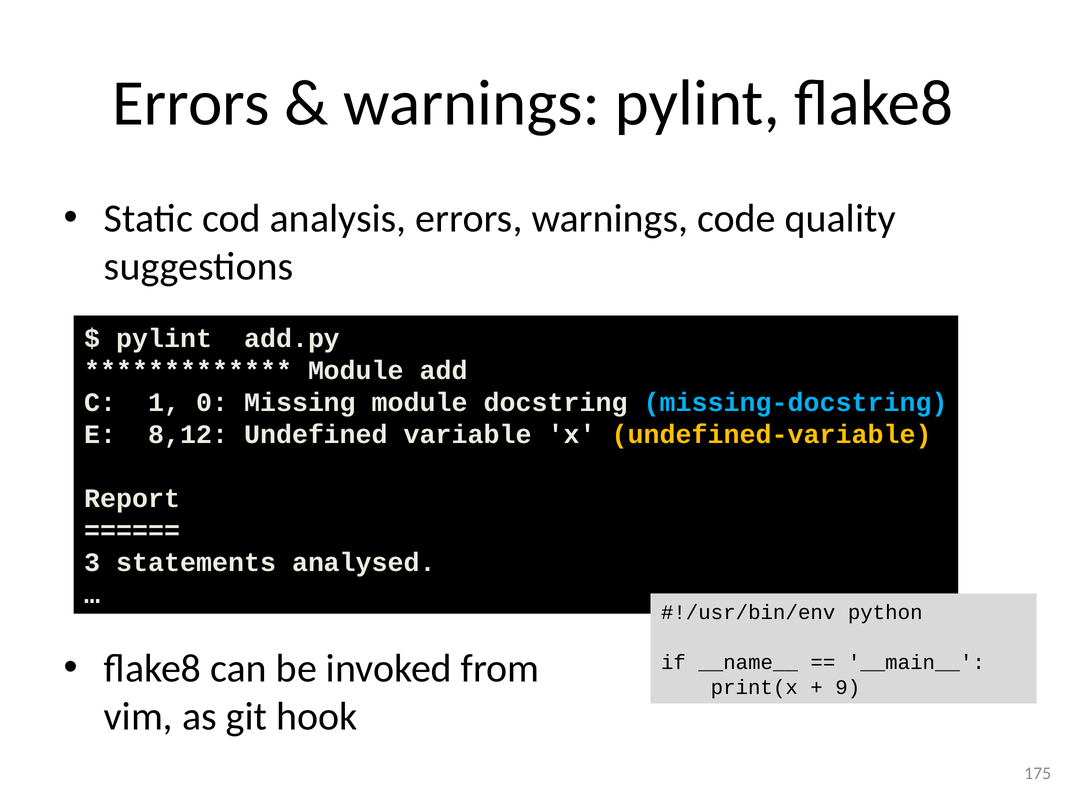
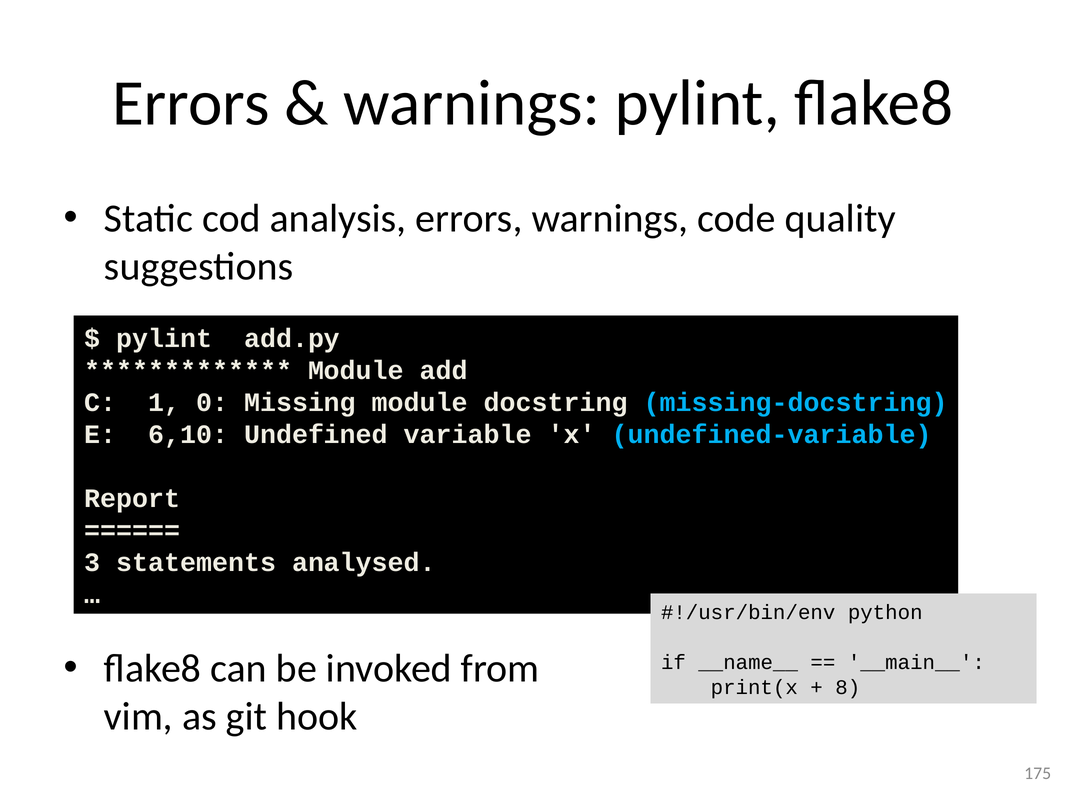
8,12: 8,12 -> 6,10
undefined-variable colour: yellow -> light blue
9: 9 -> 8
